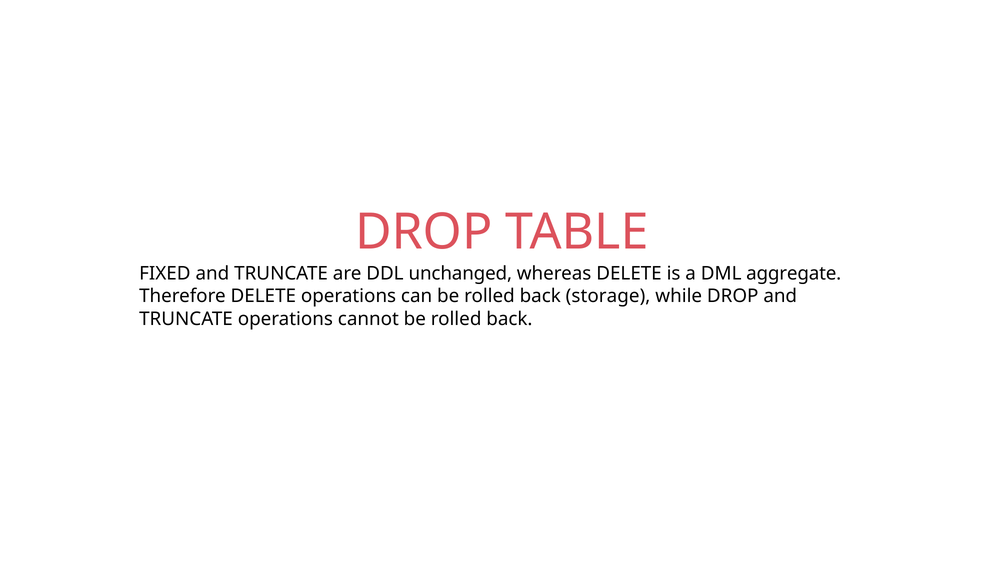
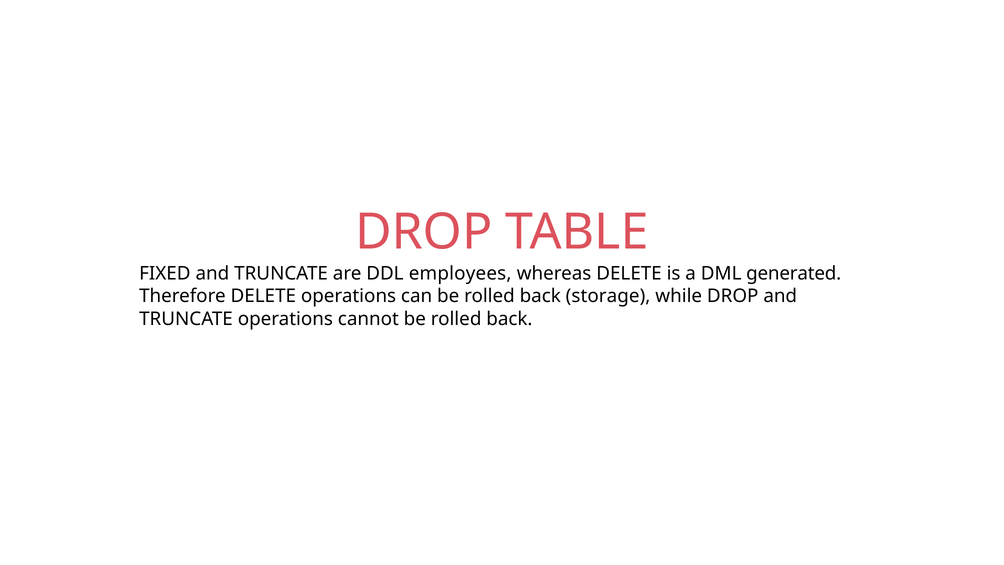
unchanged: unchanged -> employees
aggregate: aggregate -> generated
